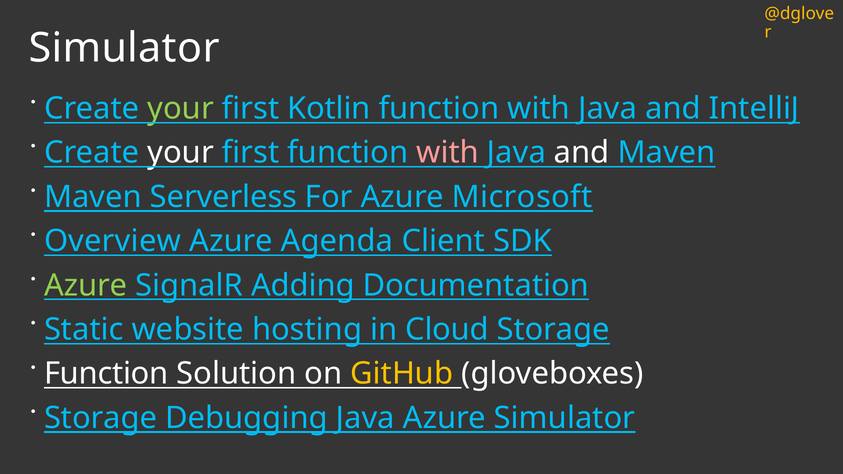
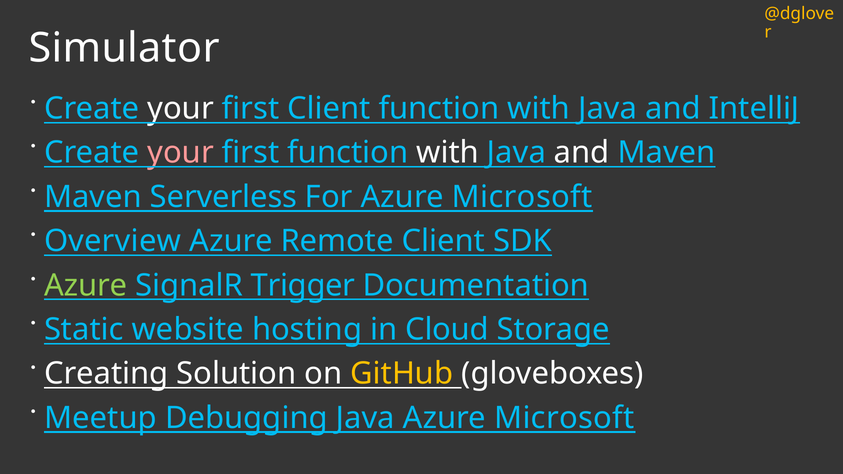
your at (181, 108) colour: light green -> white
first Kotlin: Kotlin -> Client
your at (181, 153) colour: white -> pink
with at (448, 153) colour: pink -> white
Agenda: Agenda -> Remote
Adding: Adding -> Trigger
Function at (106, 374): Function -> Creating
Storage at (101, 418): Storage -> Meetup
Java Azure Simulator: Simulator -> Microsoft
